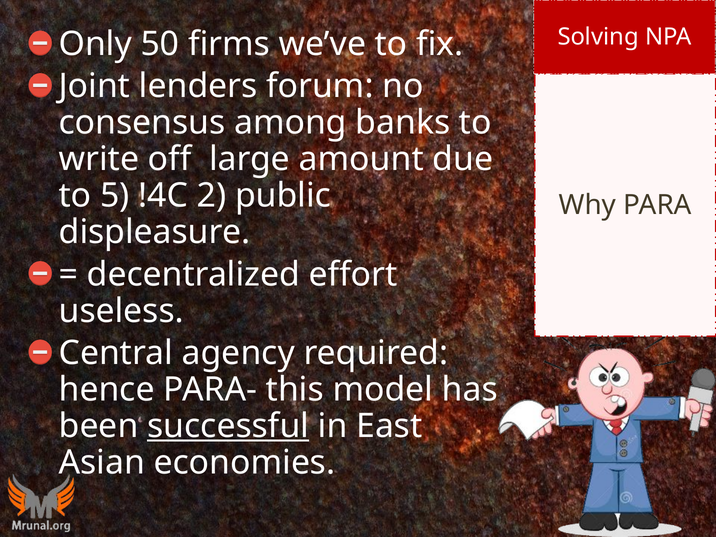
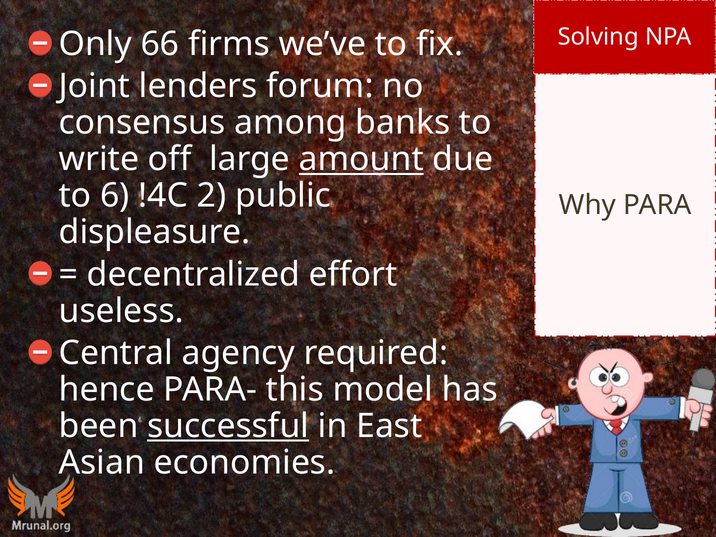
50: 50 -> 66
amount underline: none -> present
5: 5 -> 6
